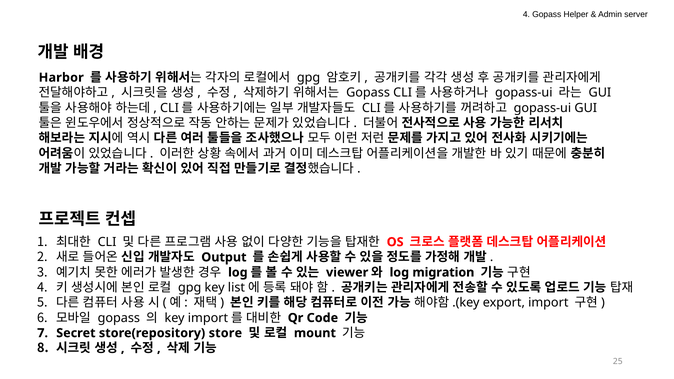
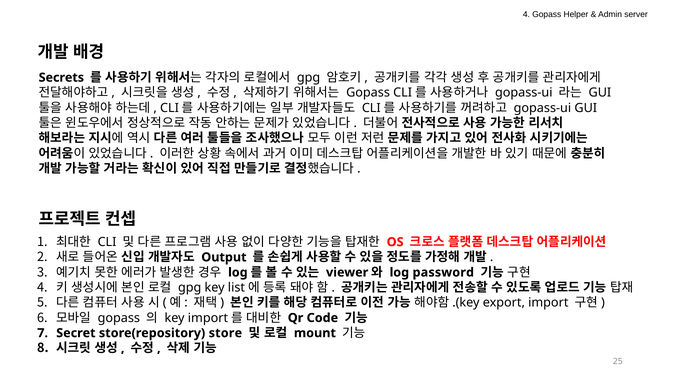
Harbor: Harbor -> Secrets
migration: migration -> password
